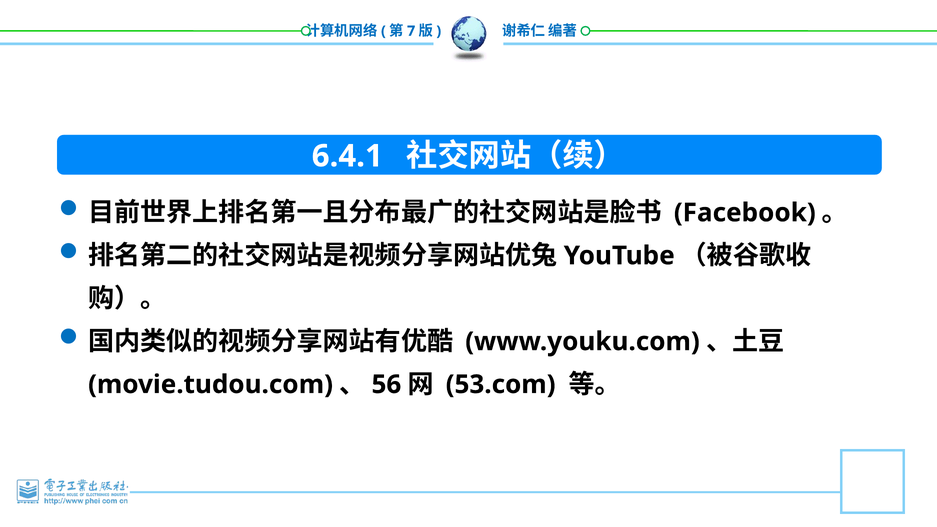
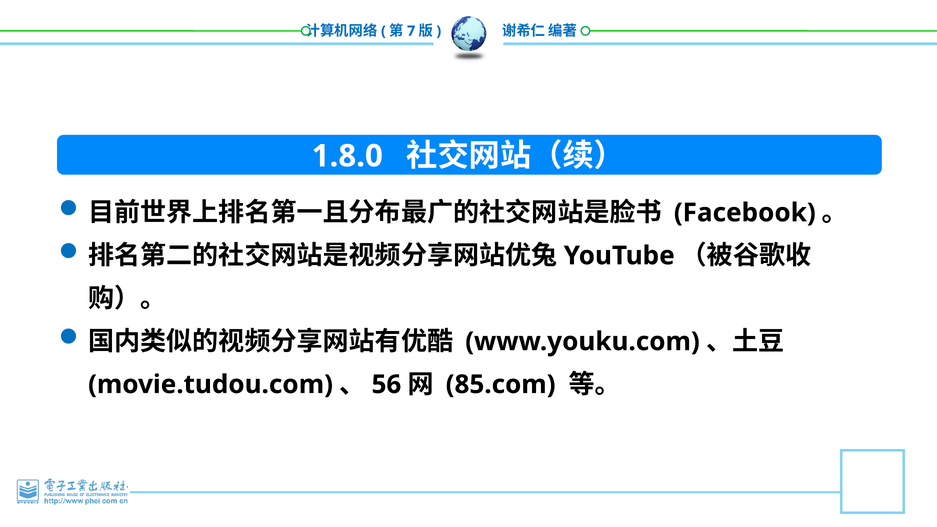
6.4.1: 6.4.1 -> 1.8.0
53.com: 53.com -> 85.com
